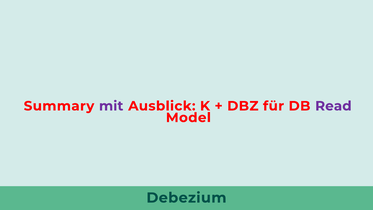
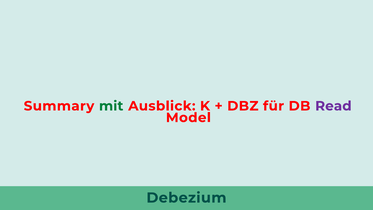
mit colour: purple -> green
